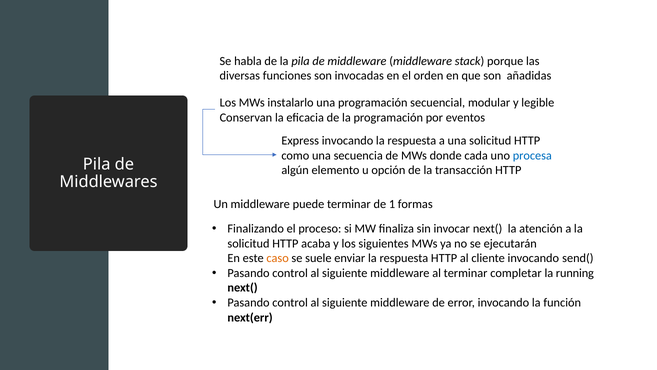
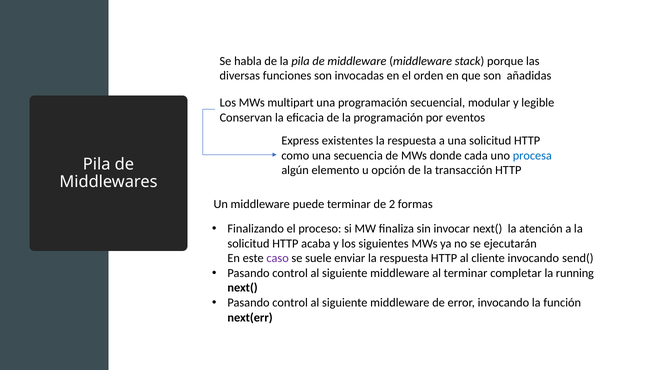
instalarlo: instalarlo -> multipart
Express invocando: invocando -> existentes
1: 1 -> 2
caso colour: orange -> purple
